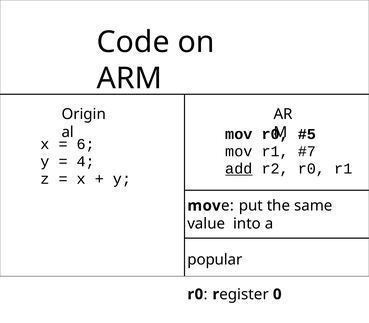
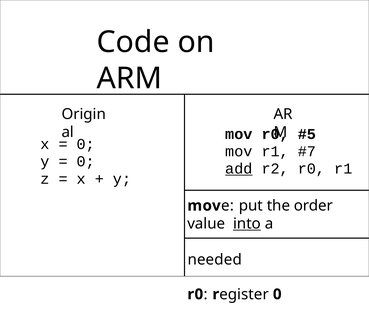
6 at (86, 144): 6 -> 0
4 at (86, 162): 4 -> 0
same: same -> order
into underline: none -> present
popular: popular -> needed
